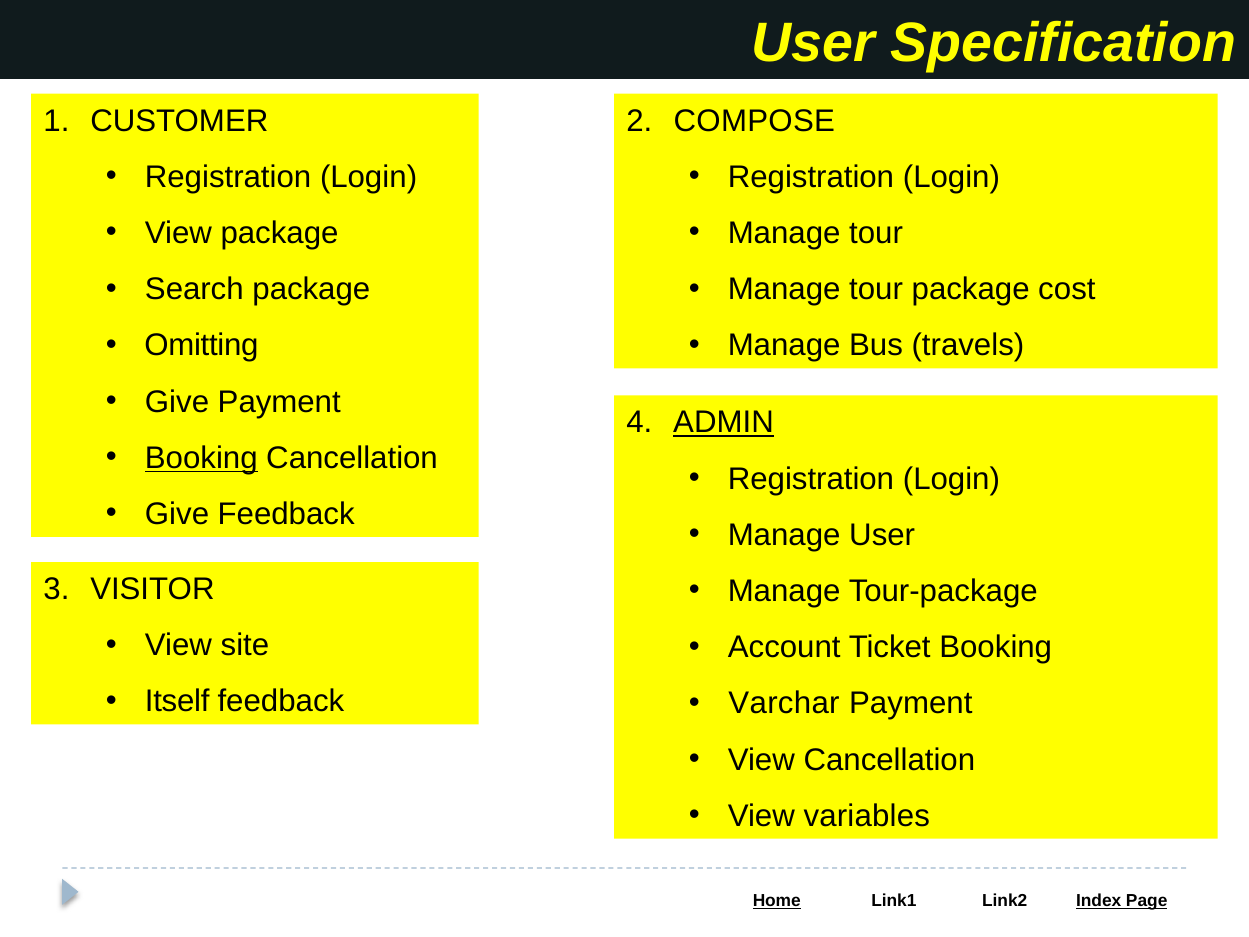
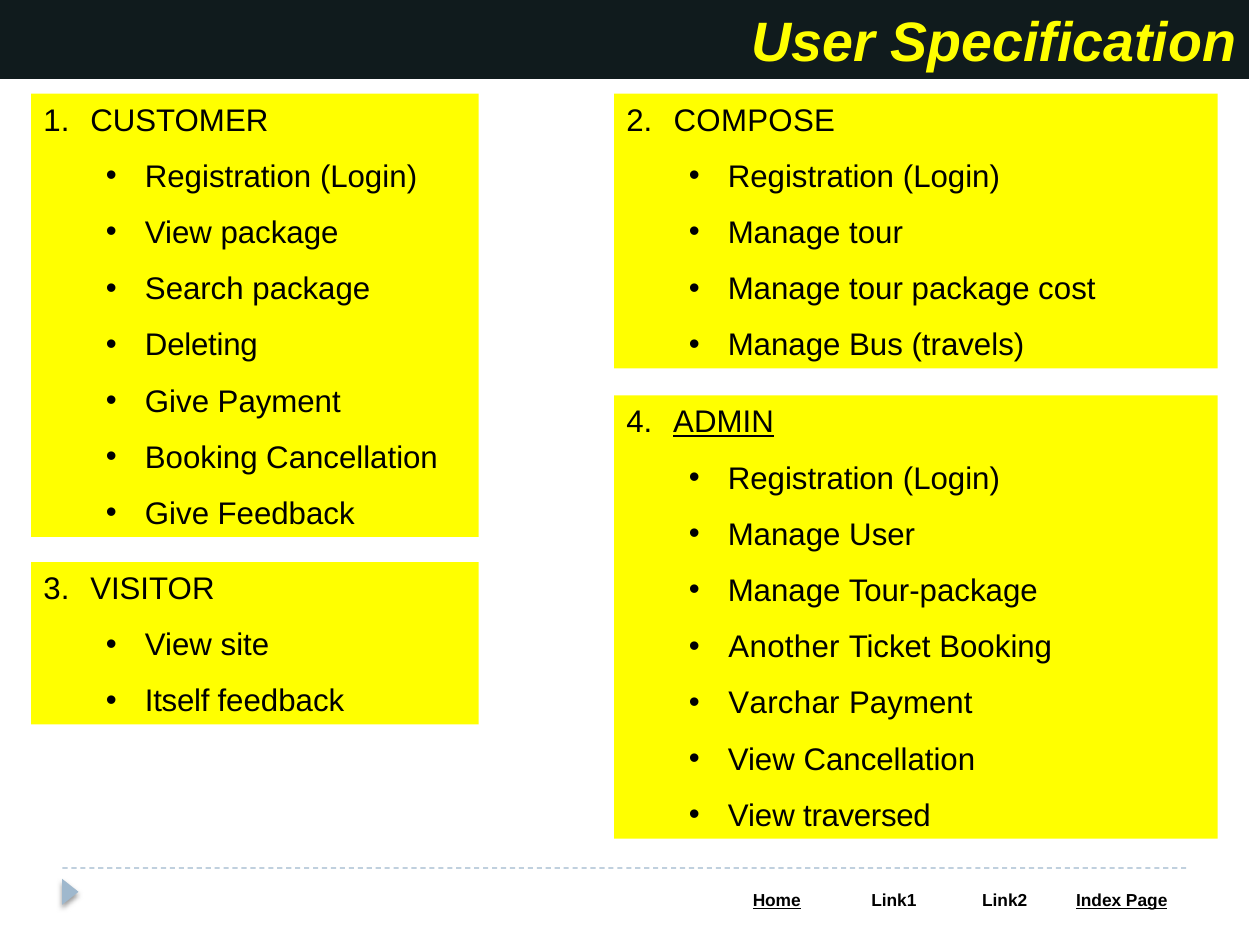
Omitting: Omitting -> Deleting
Booking at (201, 458) underline: present -> none
Account: Account -> Another
variables: variables -> traversed
